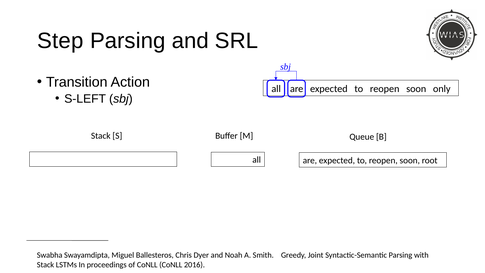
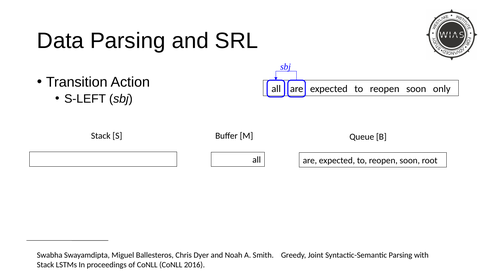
Step: Step -> Data
